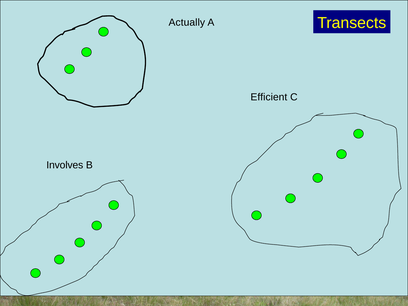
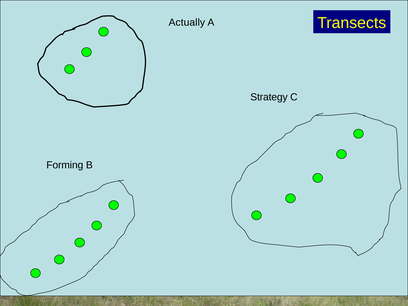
Efficient: Efficient -> Strategy
Involves: Involves -> Forming
